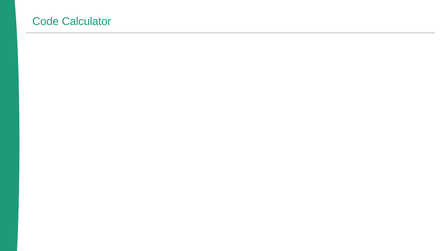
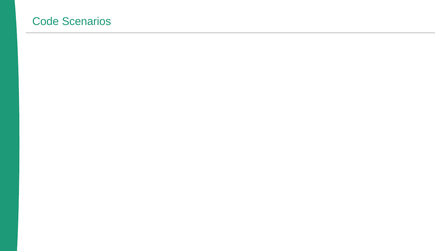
Calculator: Calculator -> Scenarios
